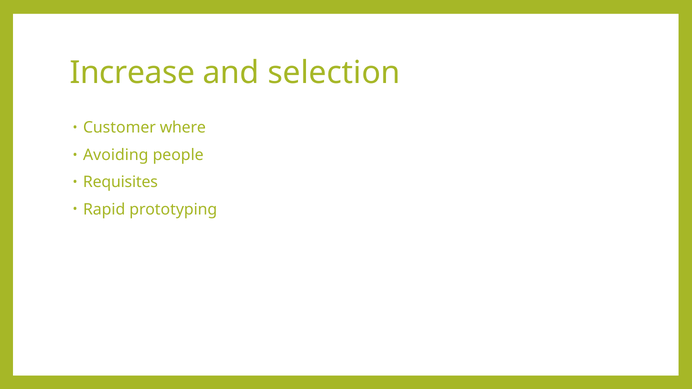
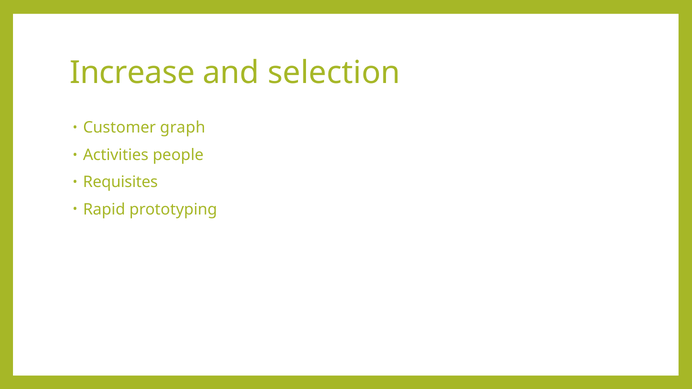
where: where -> graph
Avoiding: Avoiding -> Activities
